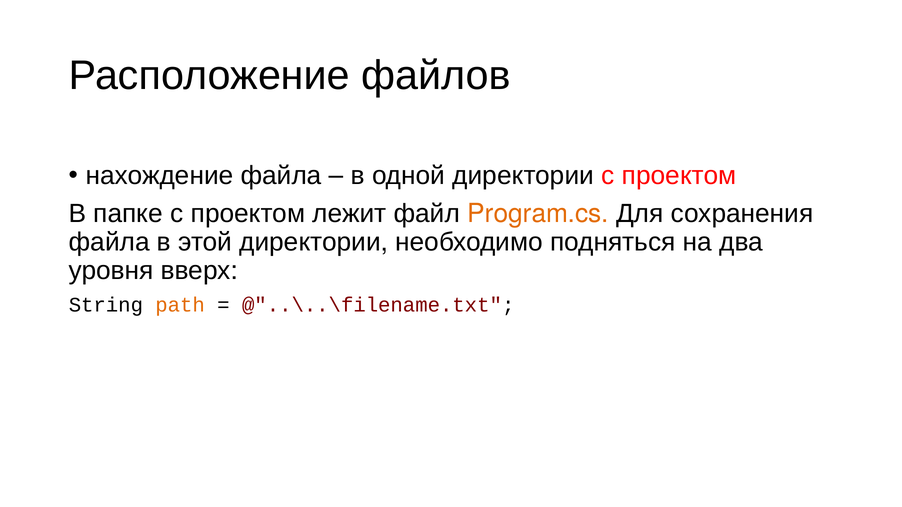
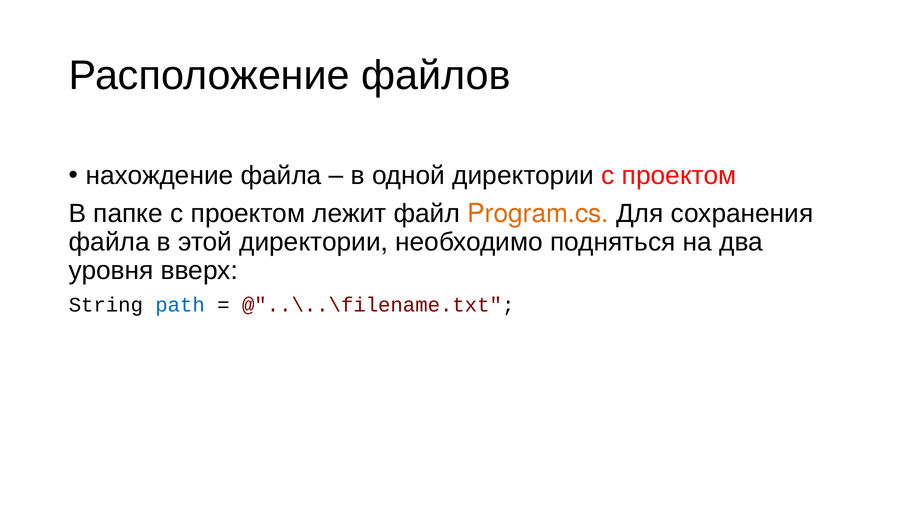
path colour: orange -> blue
